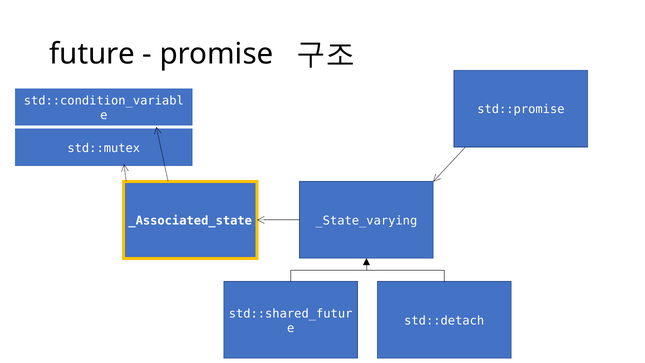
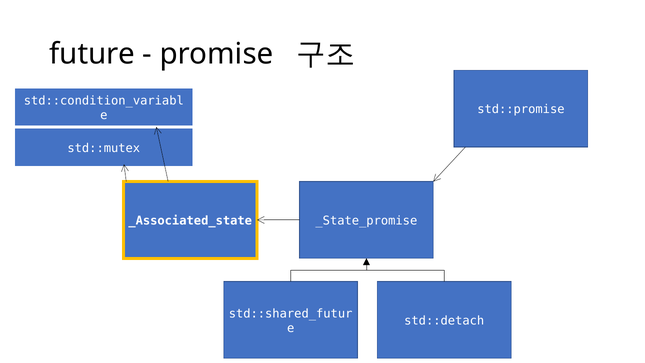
_State_varying: _State_varying -> _State_promise
